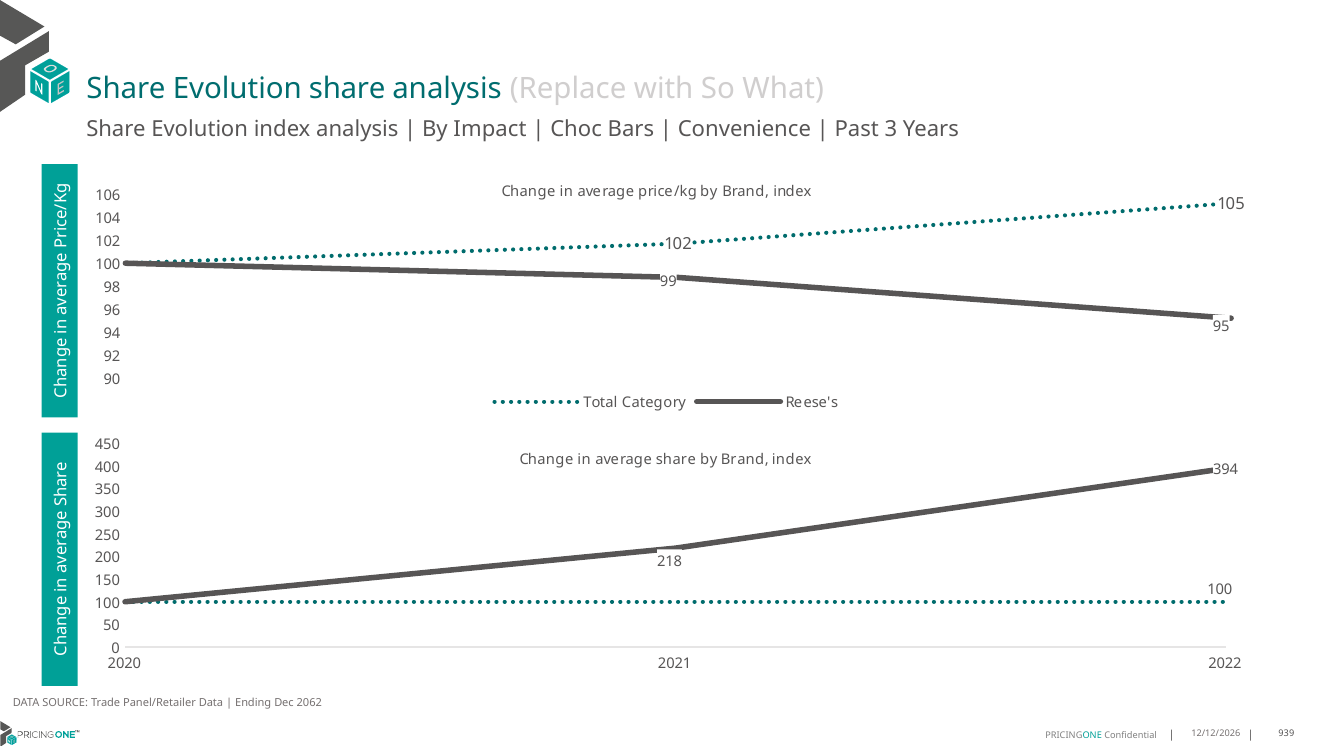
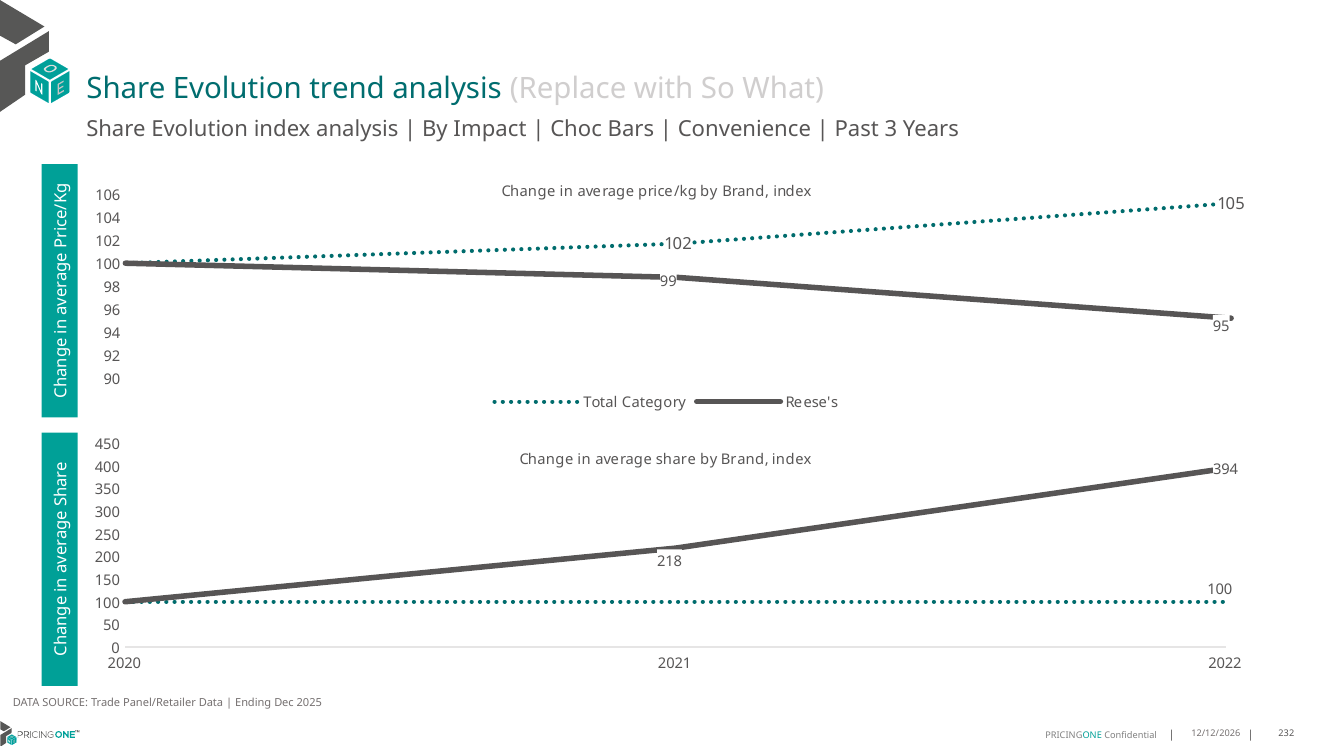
Evolution share: share -> trend
2062: 2062 -> 2025
939: 939 -> 232
